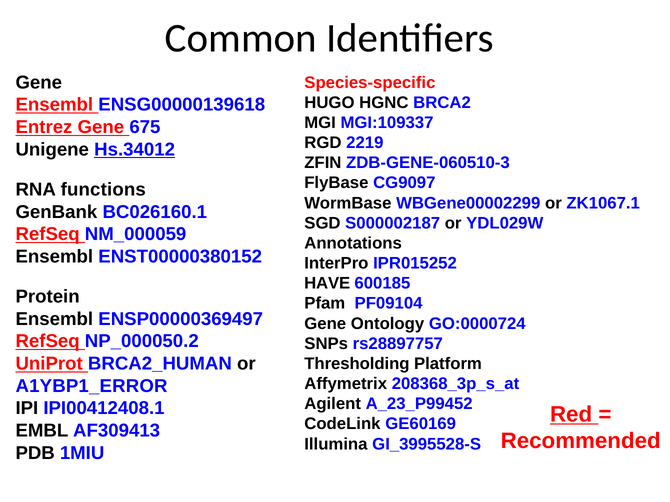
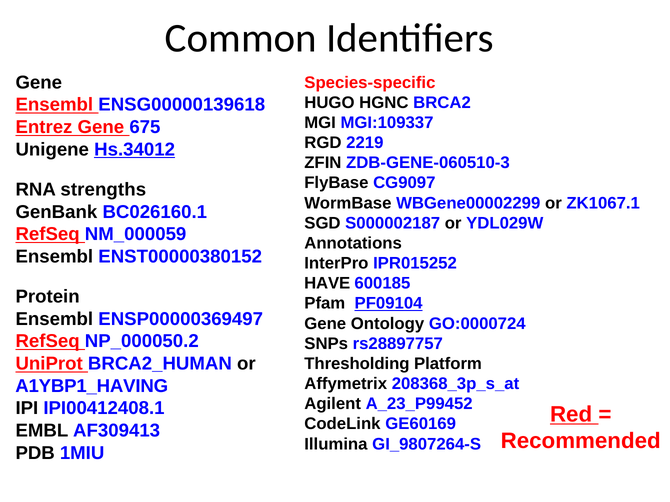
functions: functions -> strengths
PF09104 underline: none -> present
A1YBP1_ERROR: A1YBP1_ERROR -> A1YBP1_HAVING
GI_3995528-S: GI_3995528-S -> GI_9807264-S
